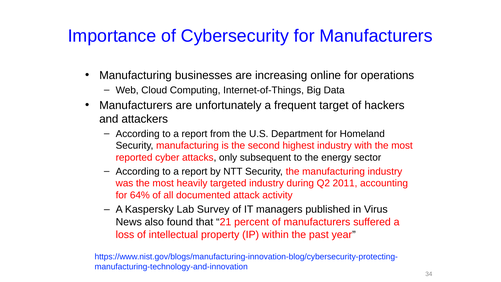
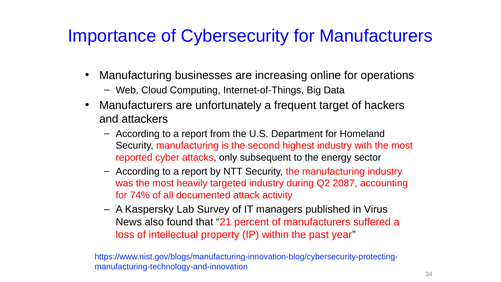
2011: 2011 -> 2087
64%: 64% -> 74%
